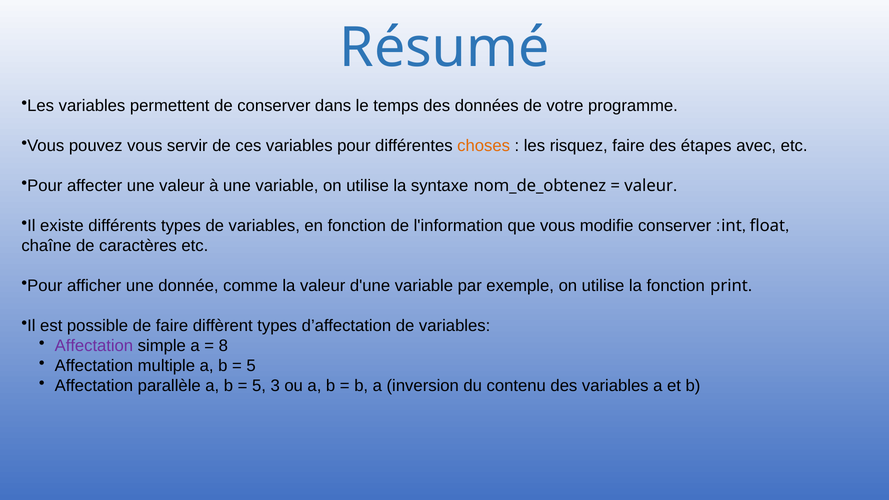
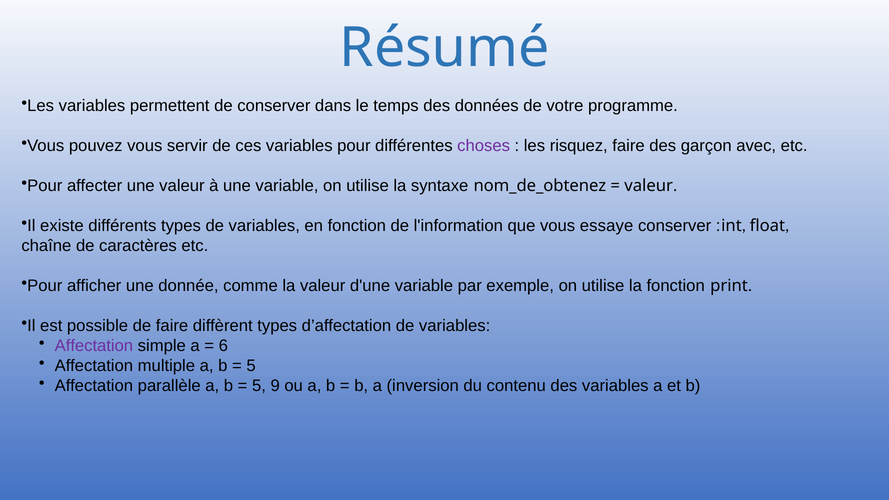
choses colour: orange -> purple
étapes: étapes -> garçon
modifie: modifie -> essaye
8: 8 -> 6
3: 3 -> 9
